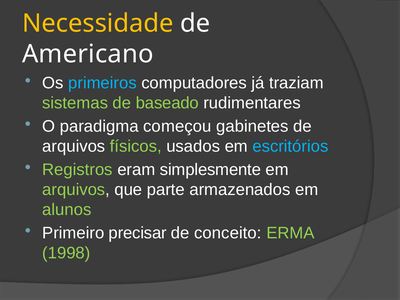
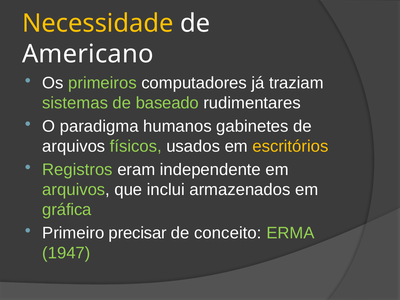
primeiros colour: light blue -> light green
começou: começou -> humanos
escritórios colour: light blue -> yellow
simplesmente: simplesmente -> independente
parte: parte -> inclui
alunos: alunos -> gráfica
1998: 1998 -> 1947
